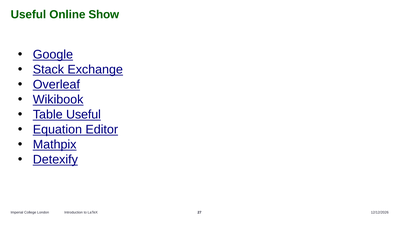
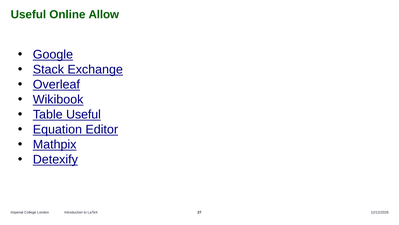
Show: Show -> Allow
